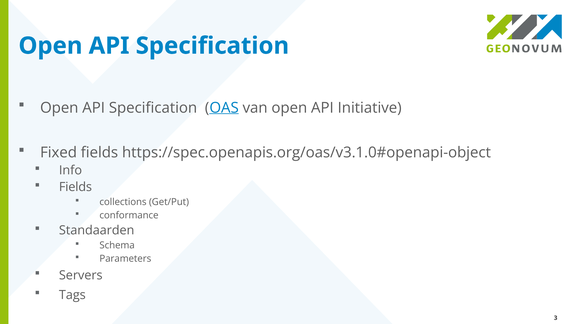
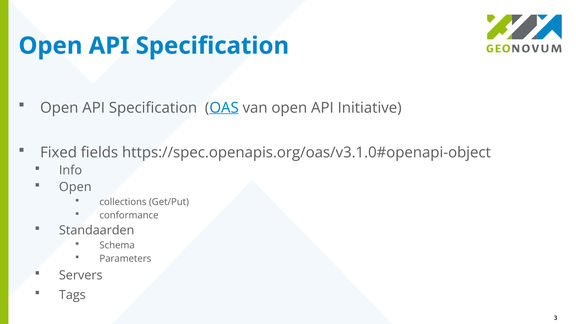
Fields at (75, 187): Fields -> Open
